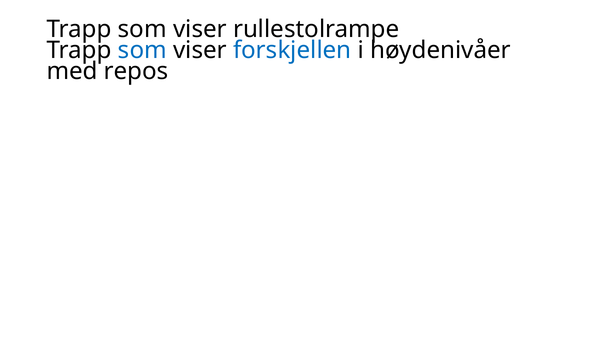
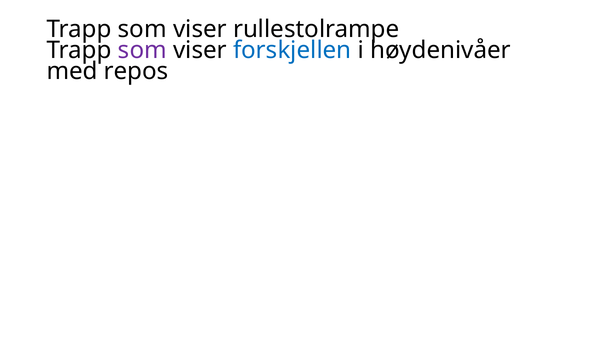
som at (142, 50) colour: blue -> purple
